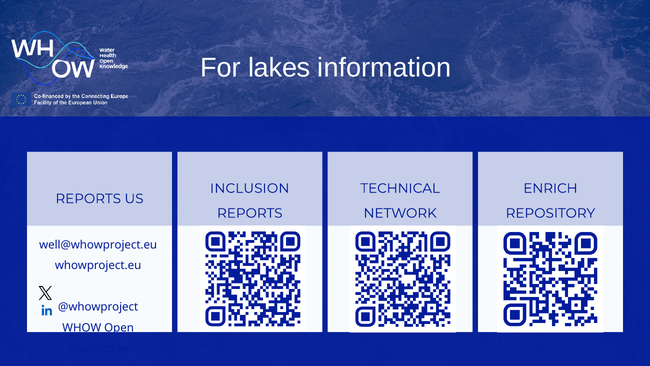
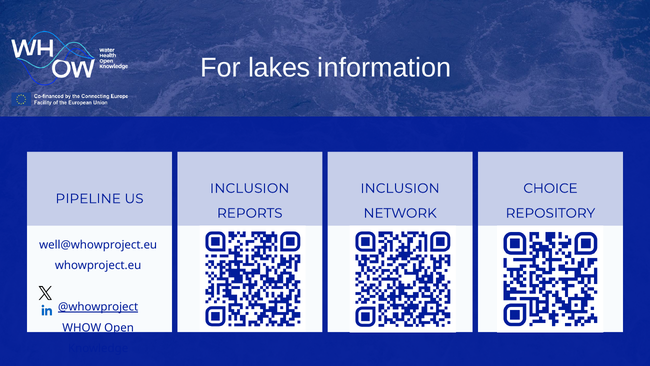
TECHNICAL at (400, 188): TECHNICAL -> INCLUSION
ENRICH: ENRICH -> CHOICE
REPORTS at (88, 198): REPORTS -> PIPELINE
@whowproject underline: none -> present
